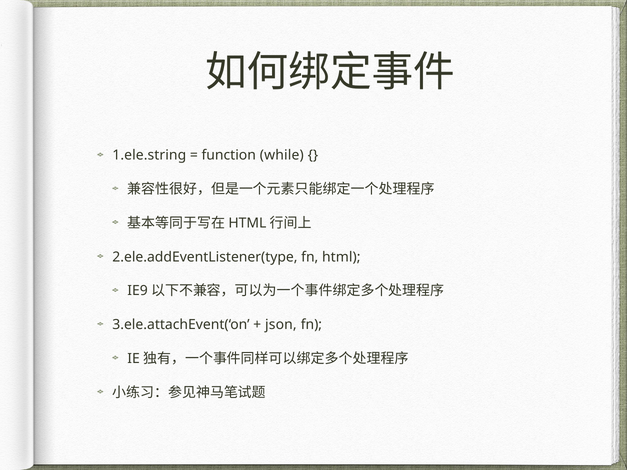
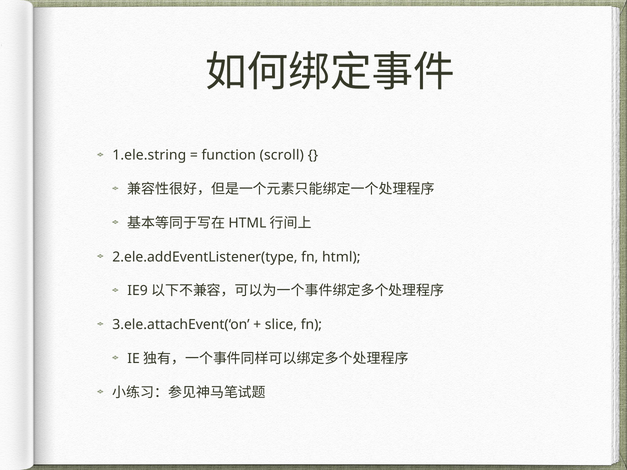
while: while -> scroll
json: json -> slice
